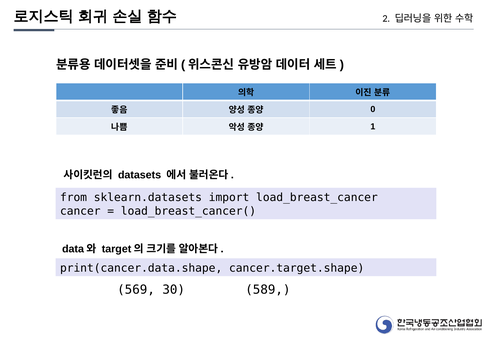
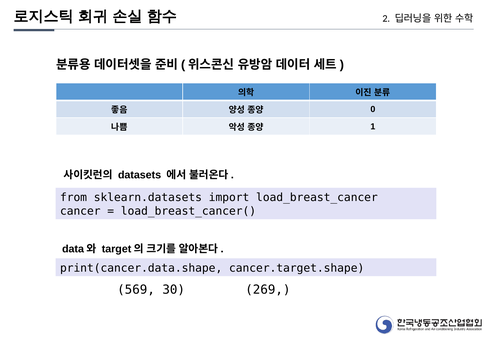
589: 589 -> 269
